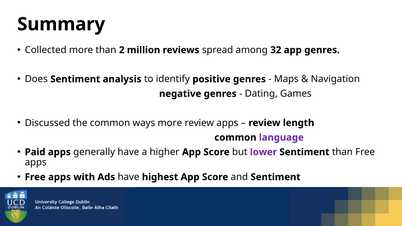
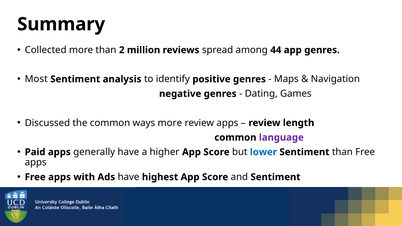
32: 32 -> 44
Does: Does -> Most
lower colour: purple -> blue
